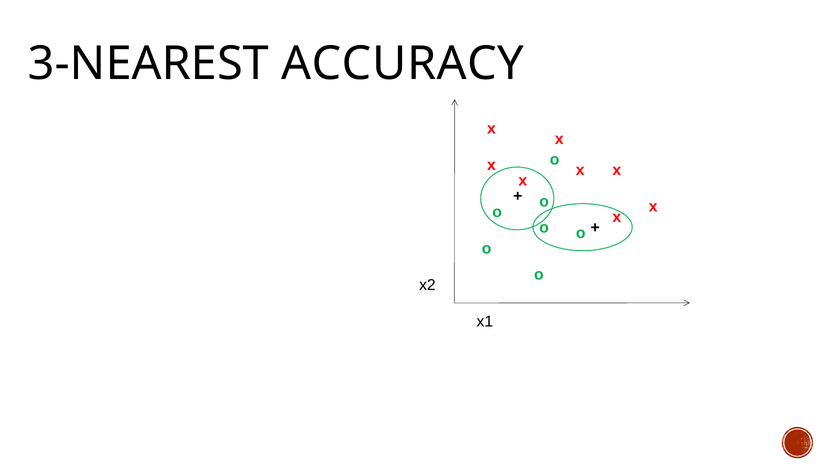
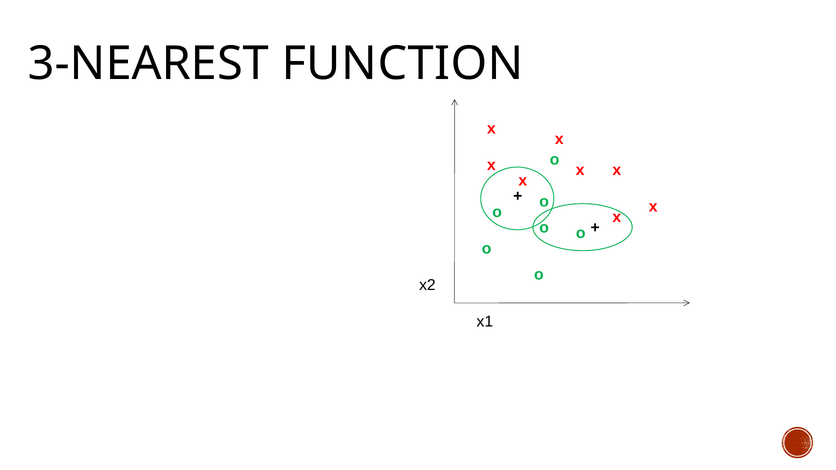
ACCURACY: ACCURACY -> FUNCTION
